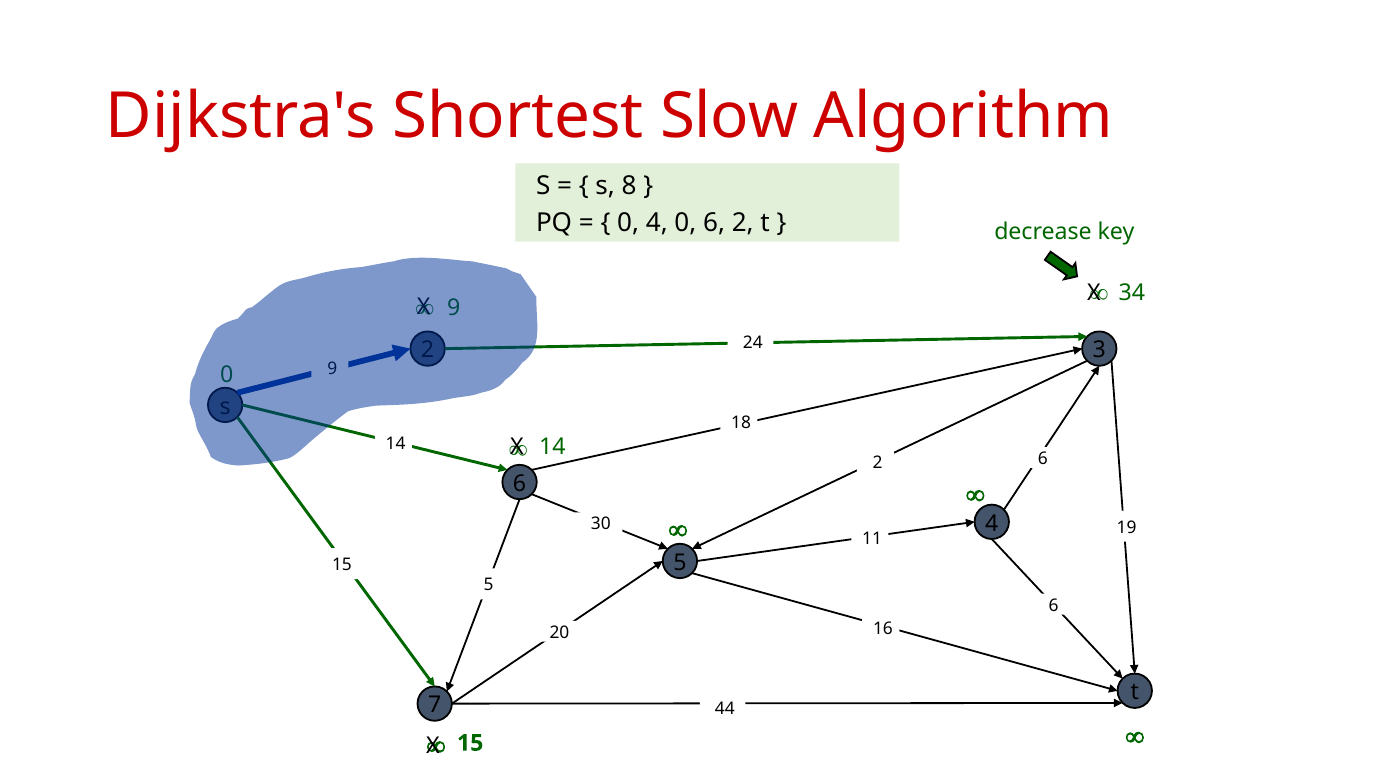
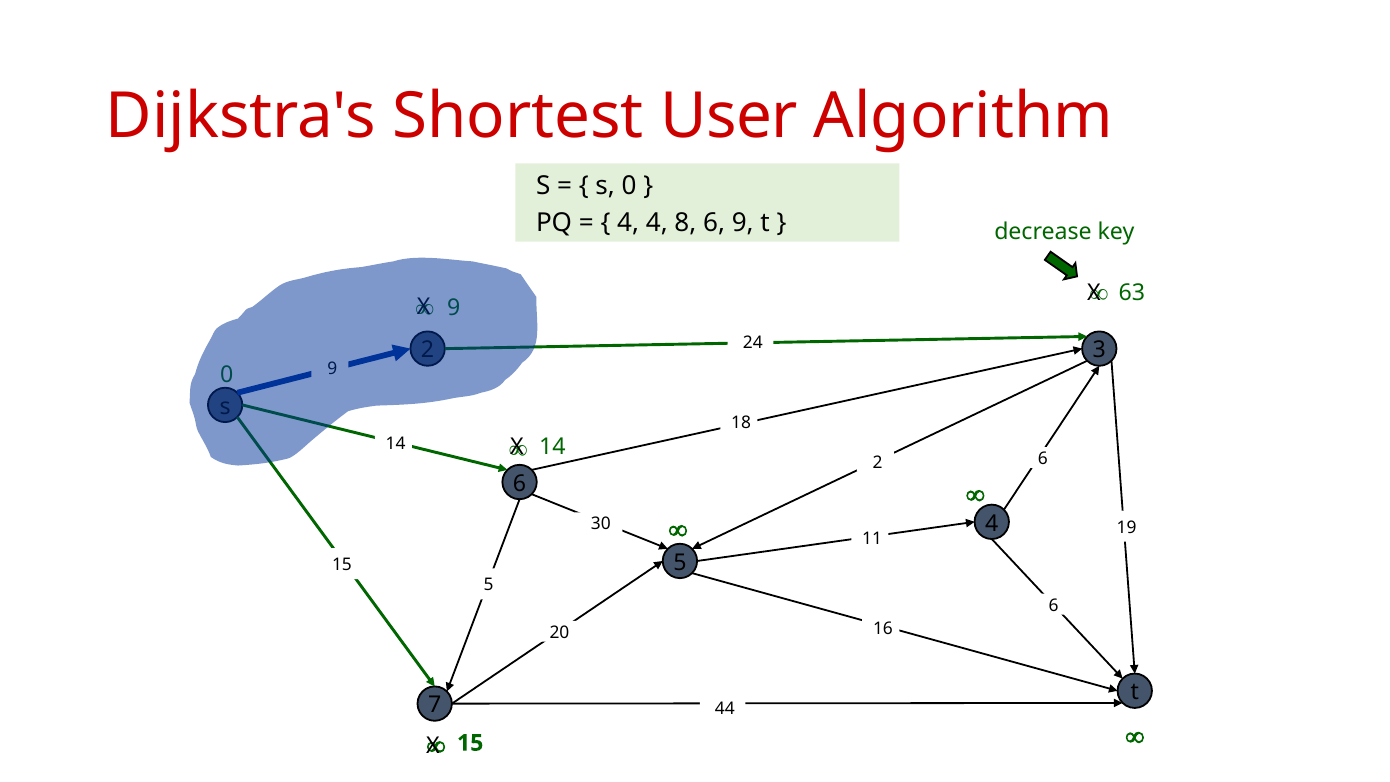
Slow: Slow -> User
s 8: 8 -> 0
0 at (628, 223): 0 -> 4
4 0: 0 -> 8
6 2: 2 -> 9
34: 34 -> 63
